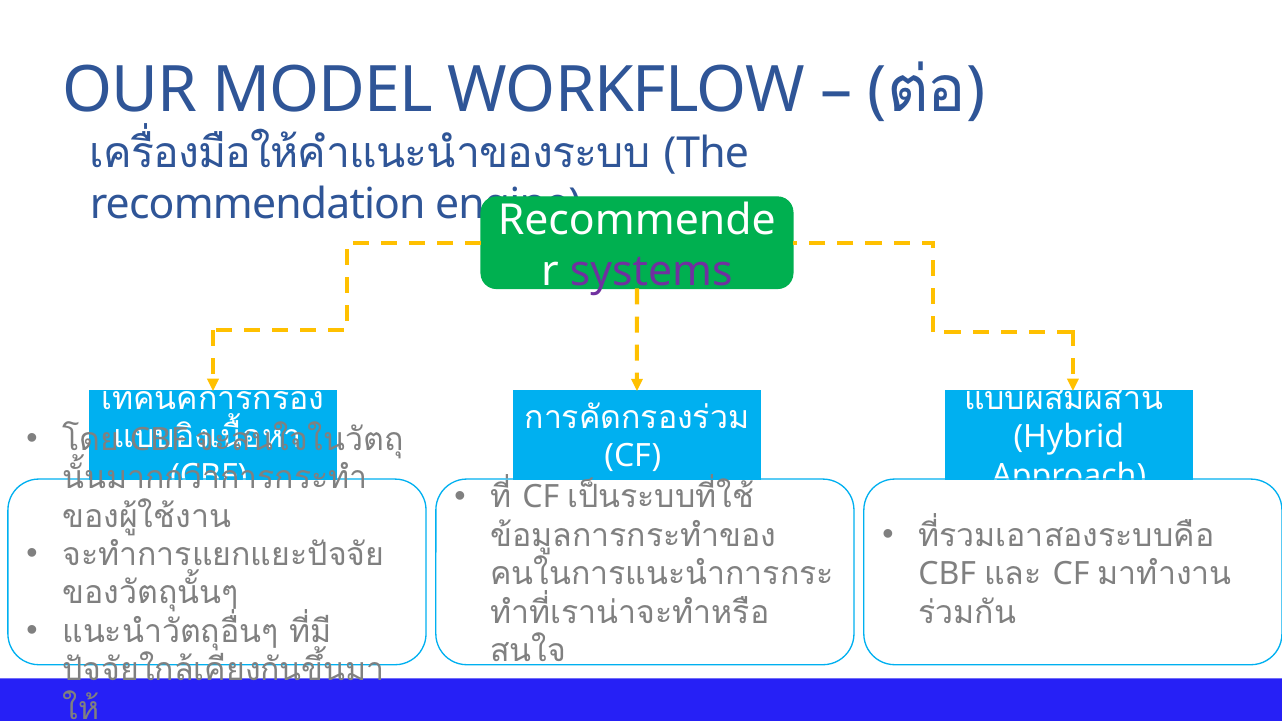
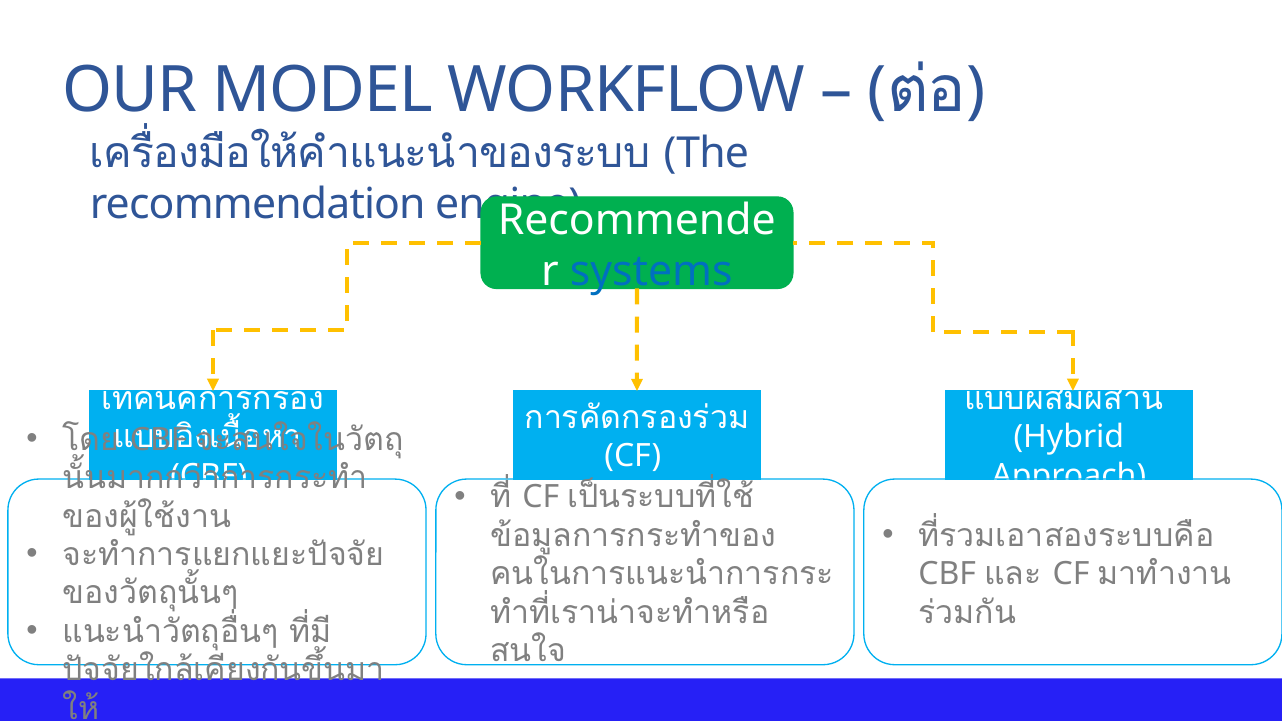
systems colour: purple -> blue
